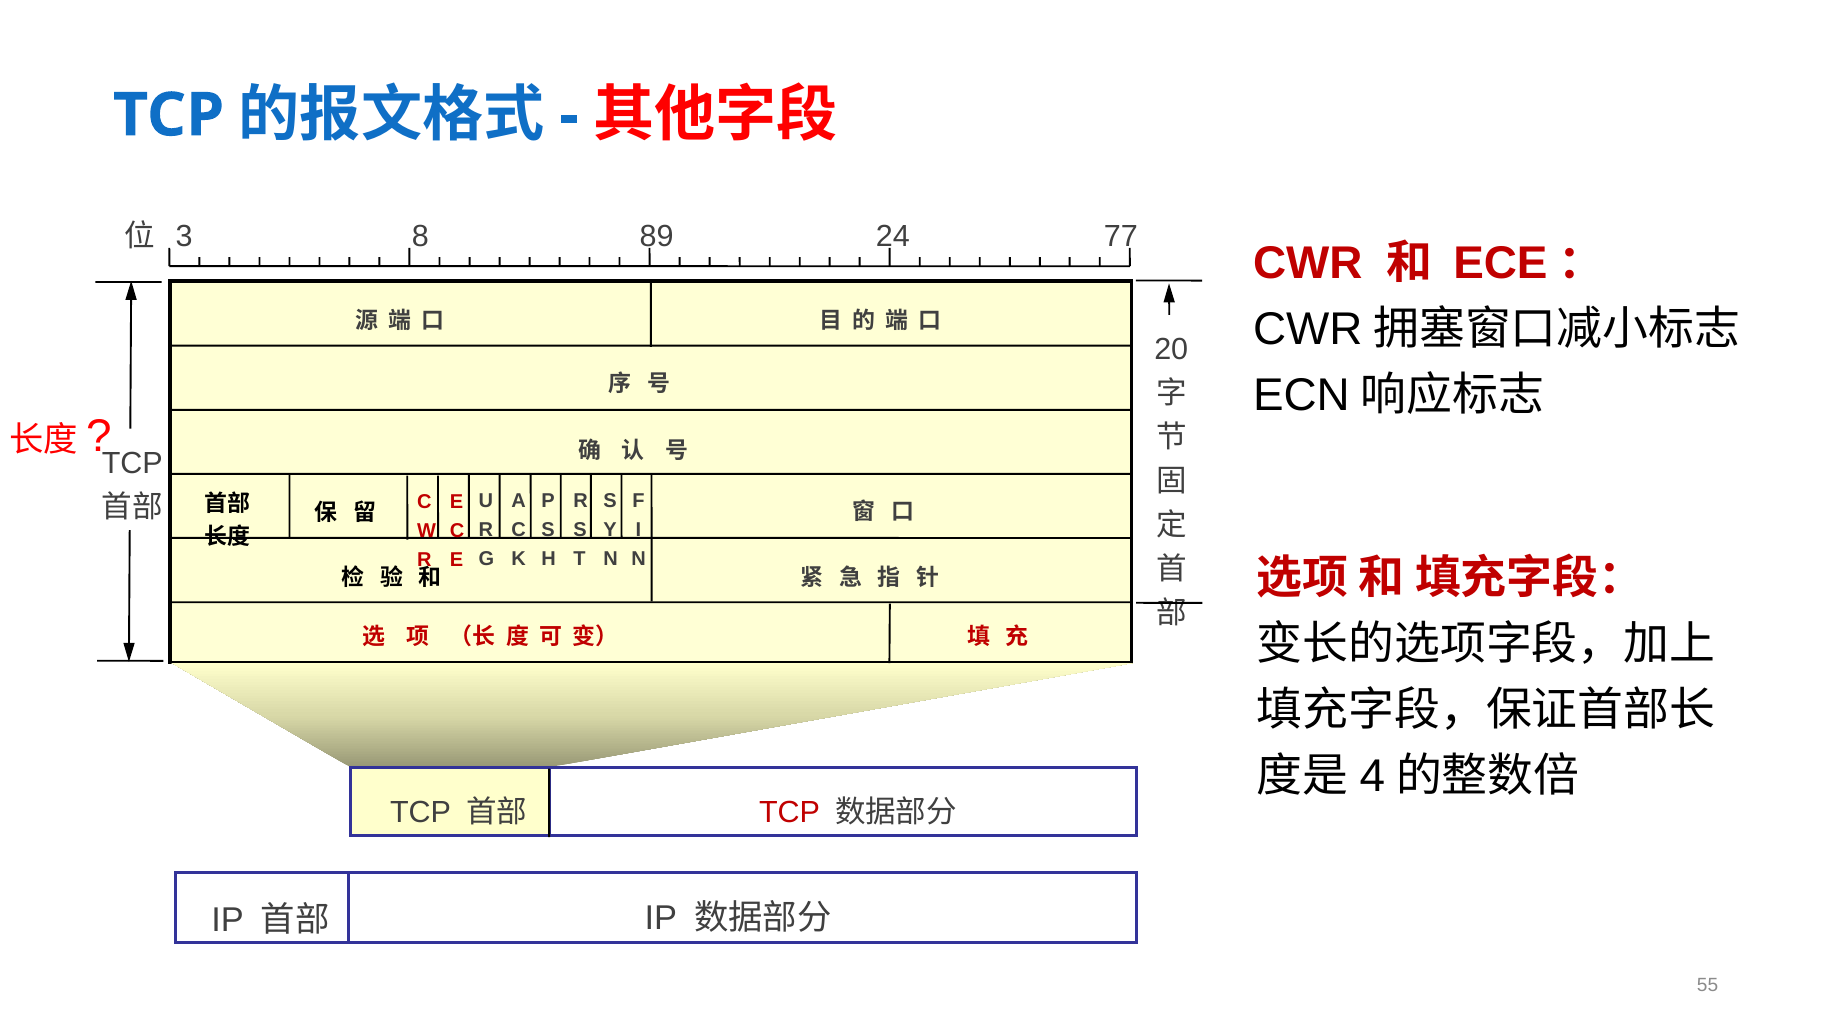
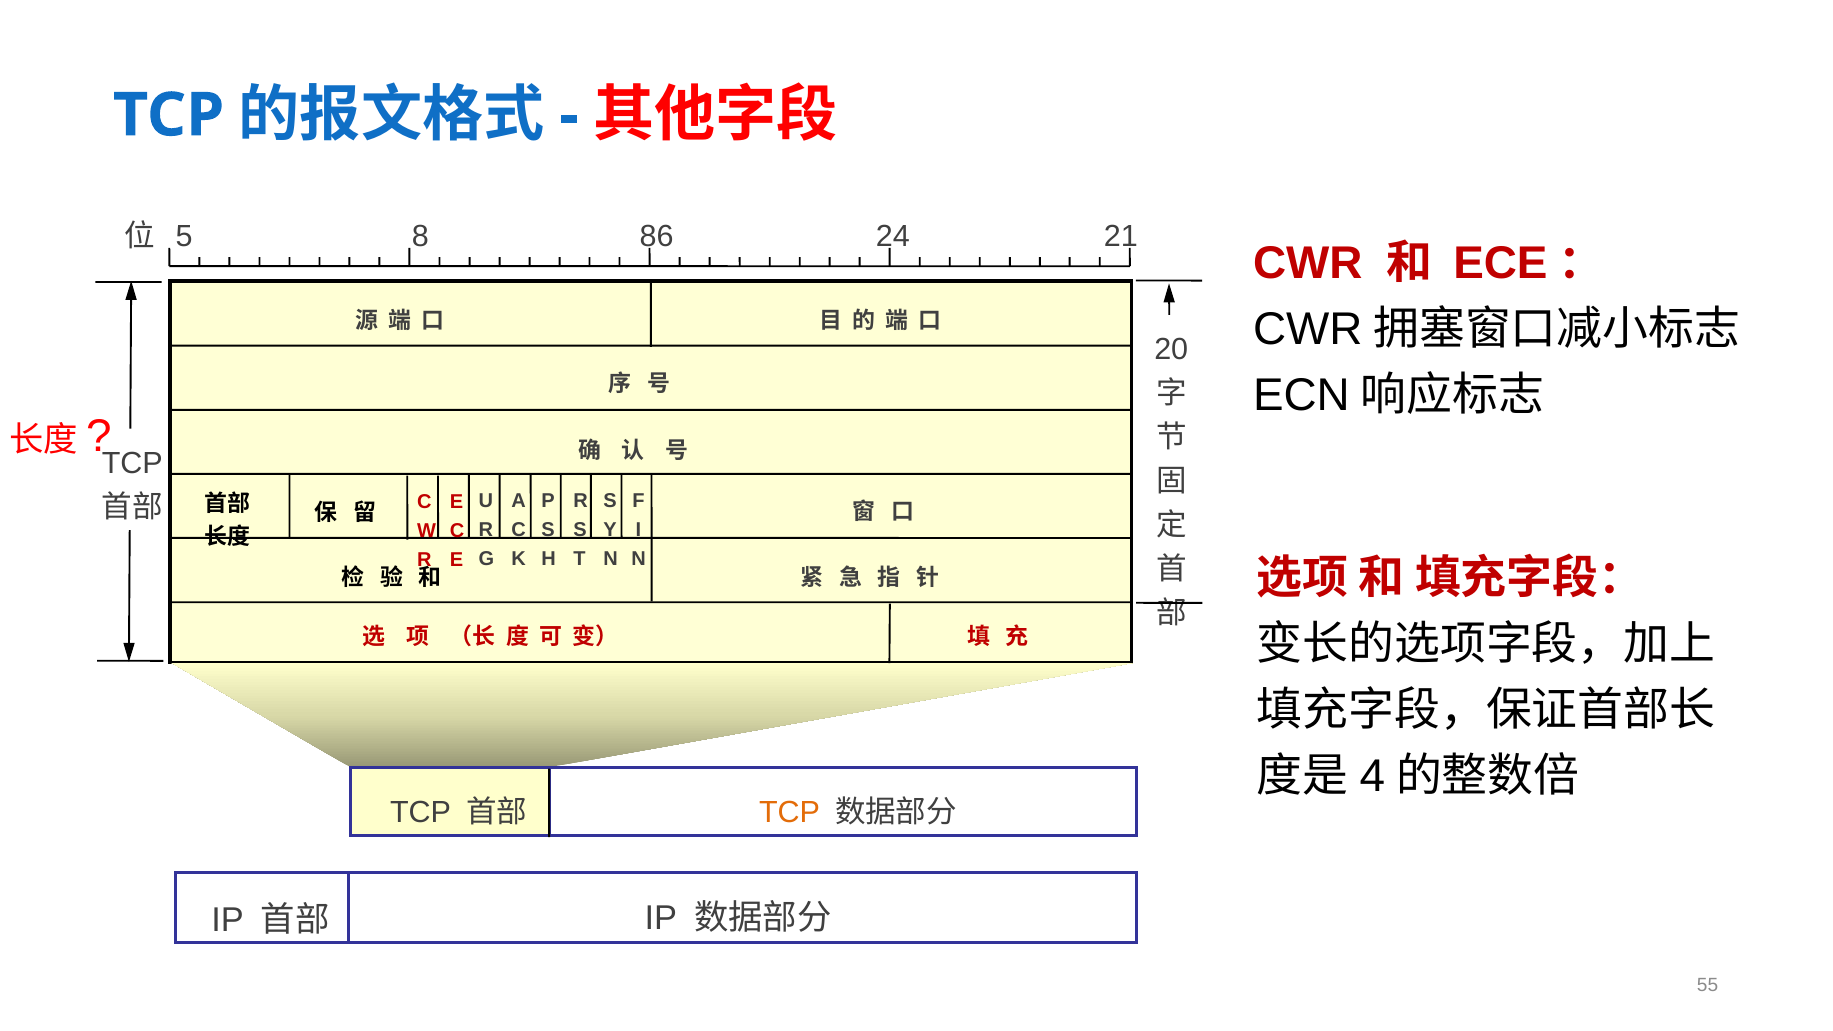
3: 3 -> 5
89: 89 -> 86
77: 77 -> 21
TCP at (789, 813) colour: red -> orange
